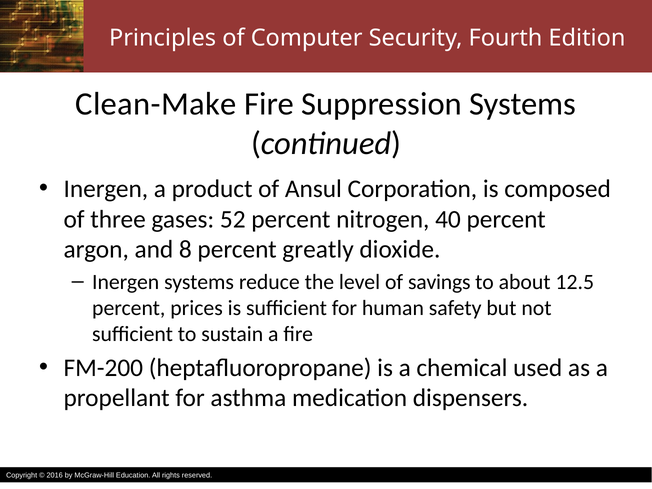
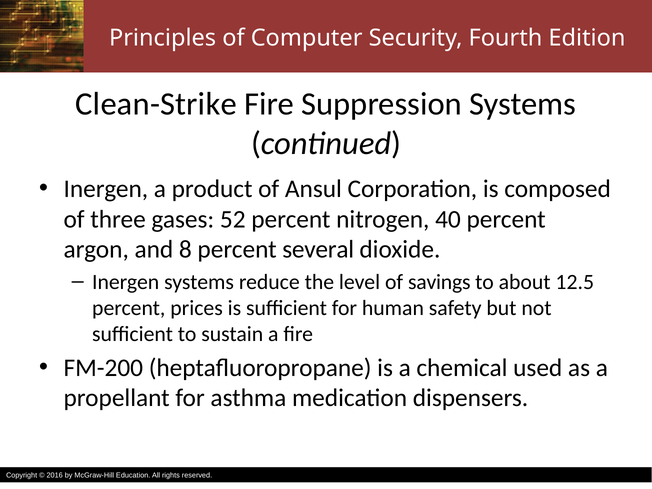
Clean-Make: Clean-Make -> Clean-Strike
greatly: greatly -> several
